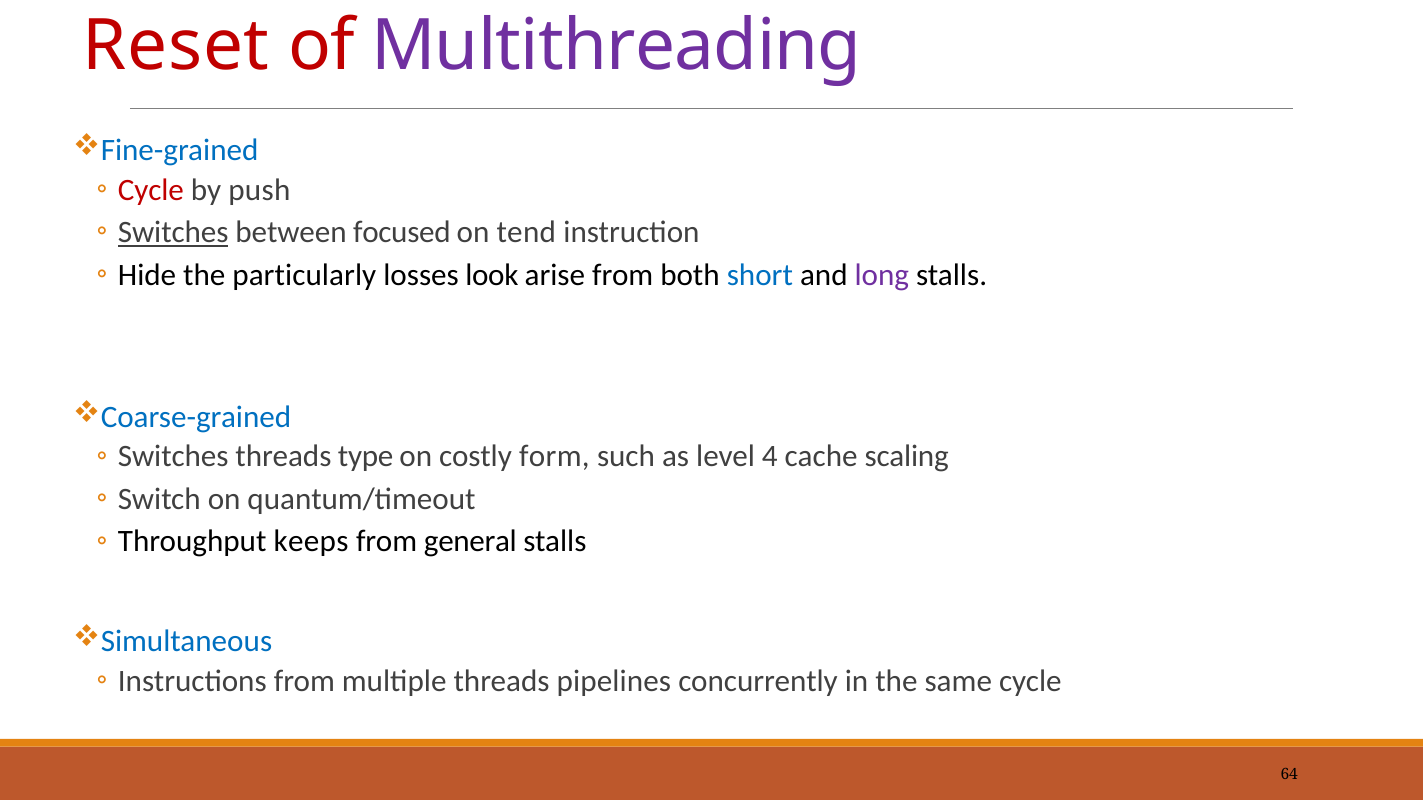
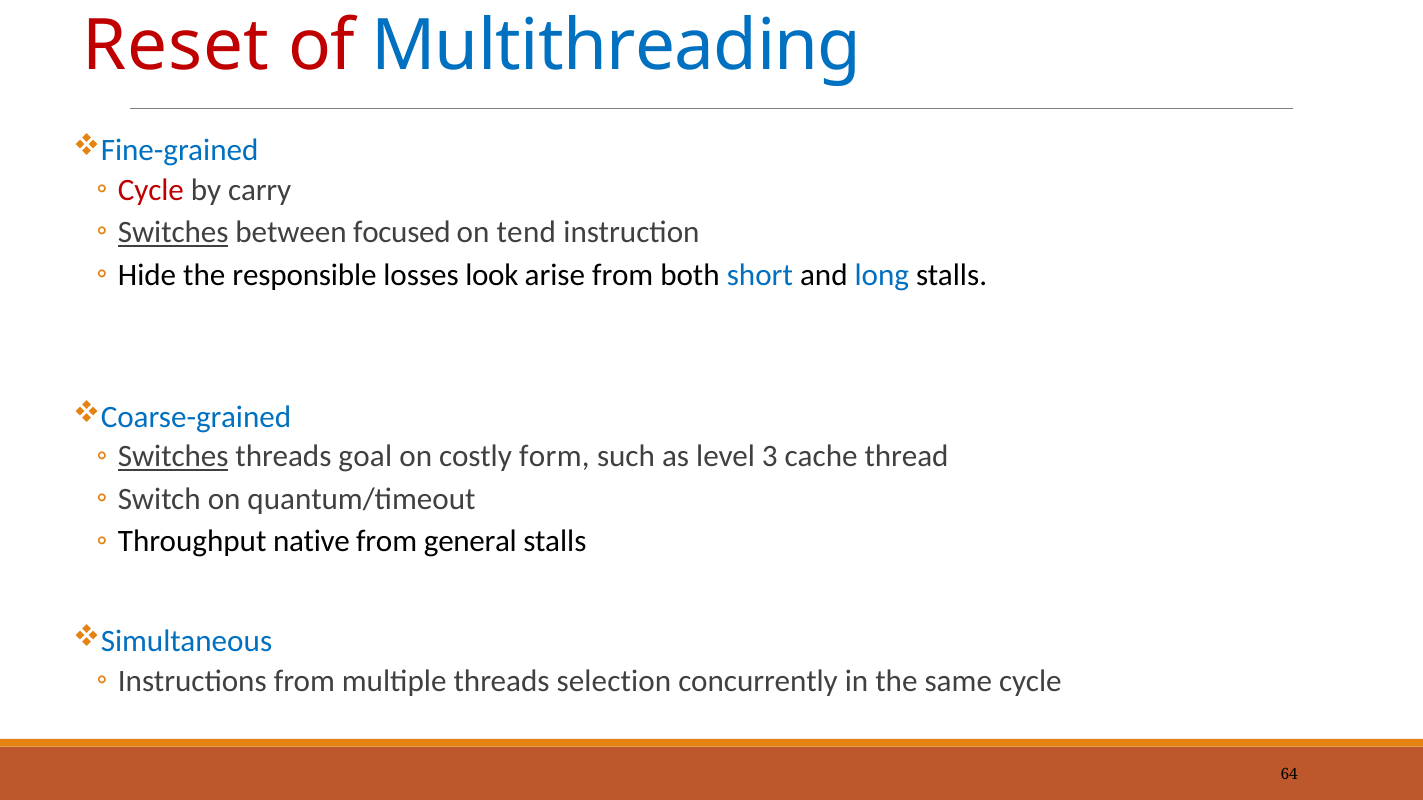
Multithreading colour: purple -> blue
push: push -> carry
particularly: particularly -> responsible
long colour: purple -> blue
Switches at (173, 457) underline: none -> present
type: type -> goal
4: 4 -> 3
scaling: scaling -> thread
keeps: keeps -> native
pipelines: pipelines -> selection
